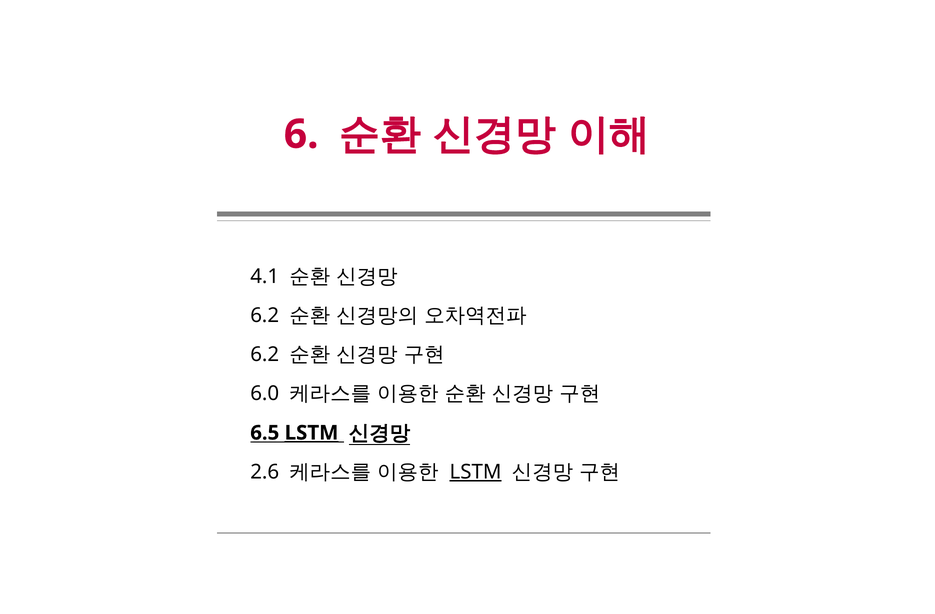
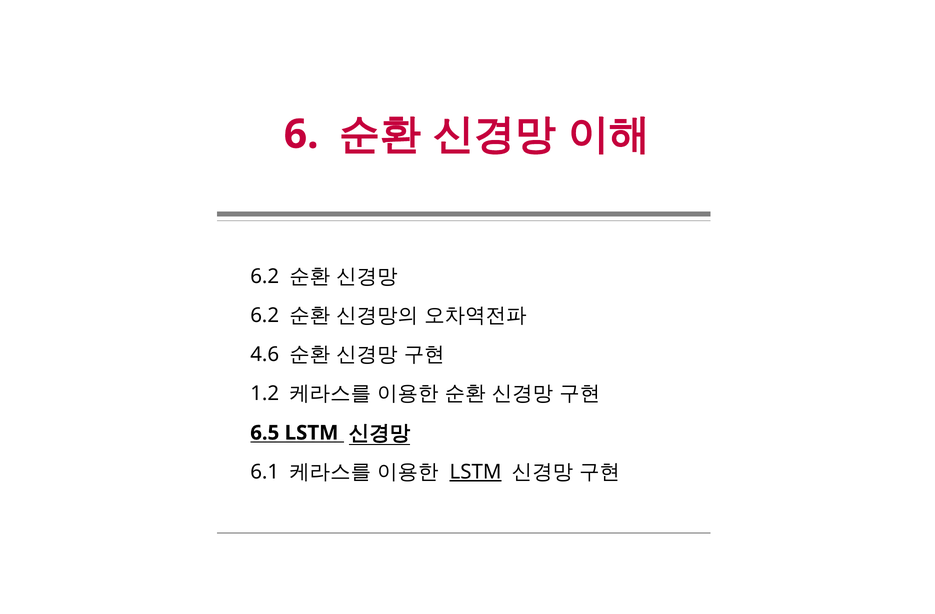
4.1 at (265, 276): 4.1 -> 6.2
6.2 at (265, 355): 6.2 -> 4.6
6.0: 6.0 -> 1.2
LSTM at (312, 433) underline: present -> none
2.6: 2.6 -> 6.1
